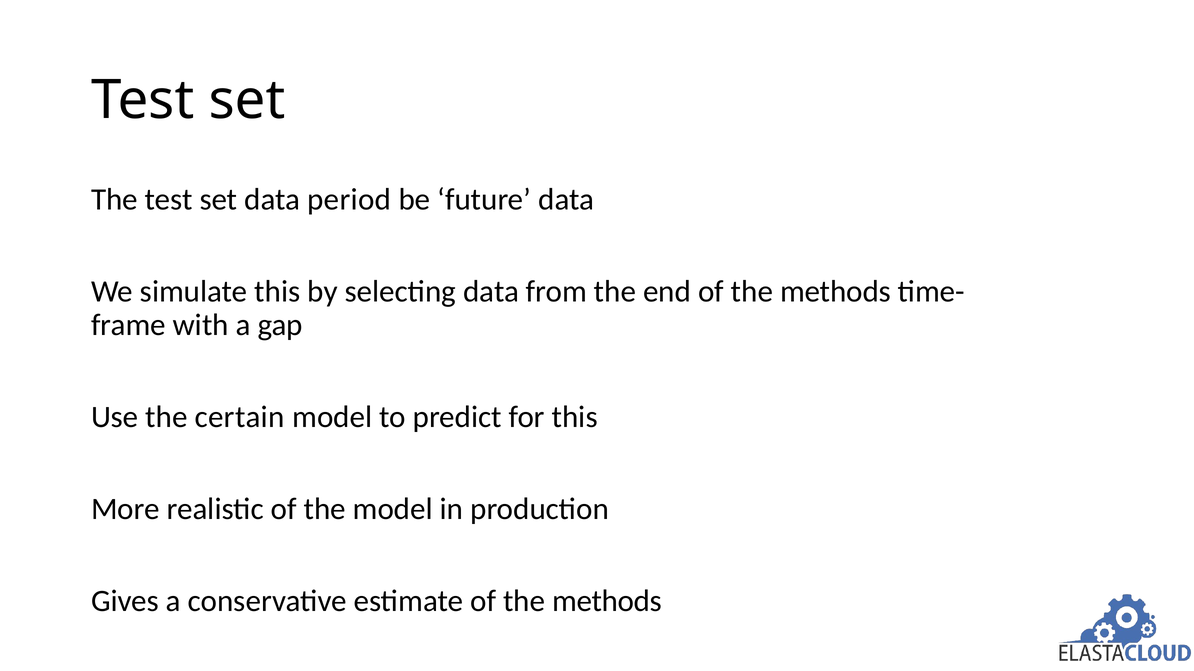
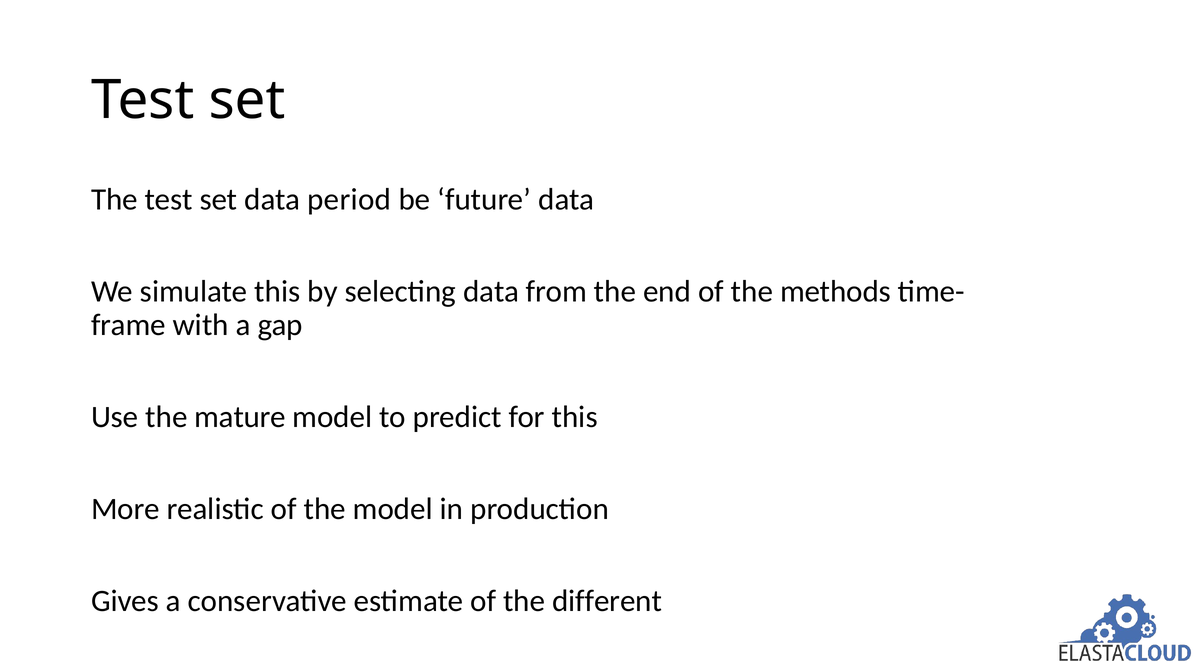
certain: certain -> mature
estimate of the methods: methods -> different
